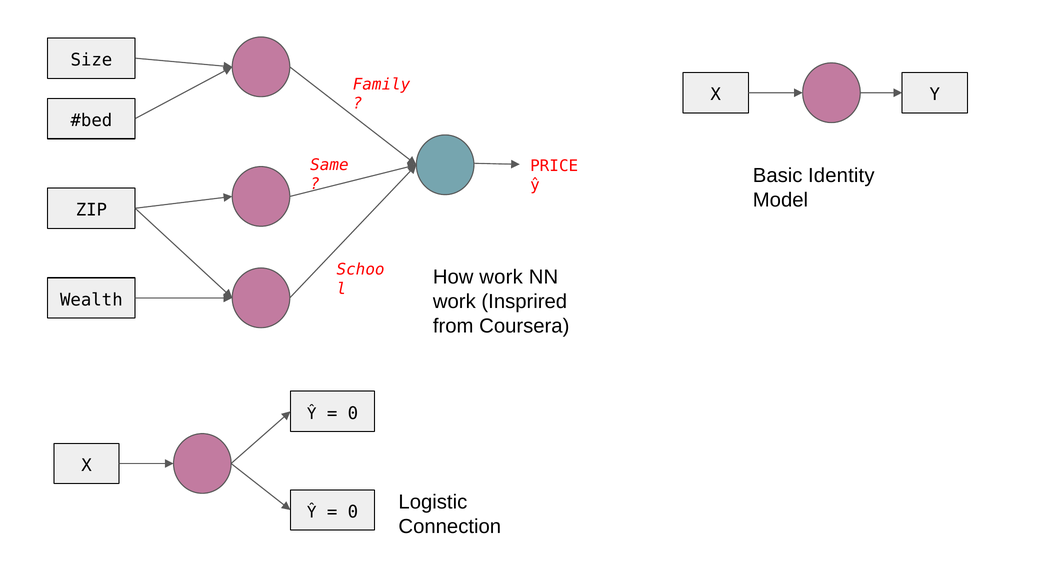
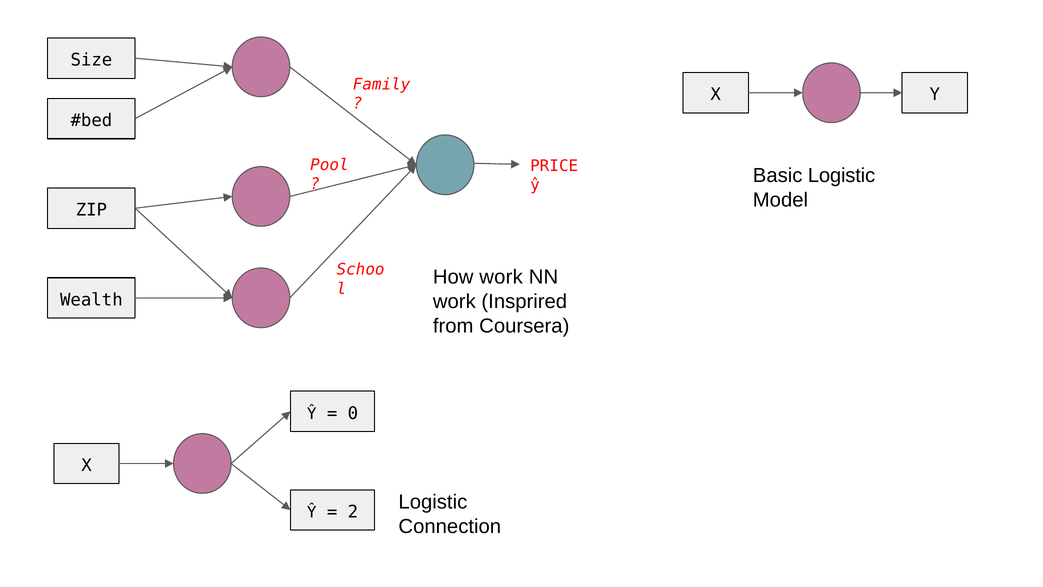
Same: Same -> Pool
Basic Identity: Identity -> Logistic
0 at (353, 512): 0 -> 2
